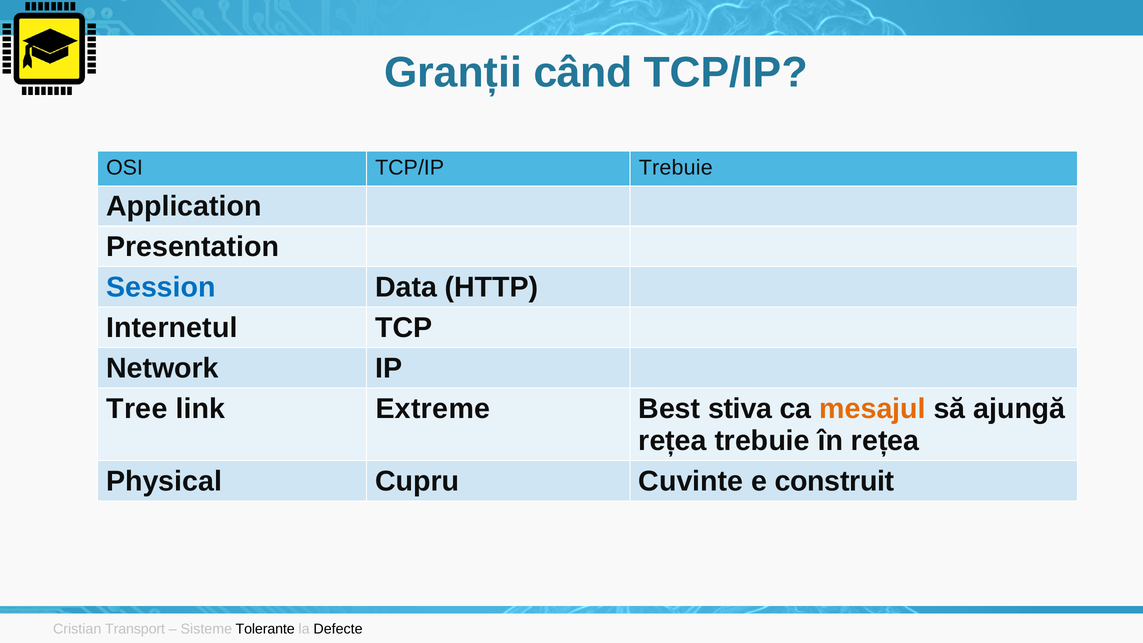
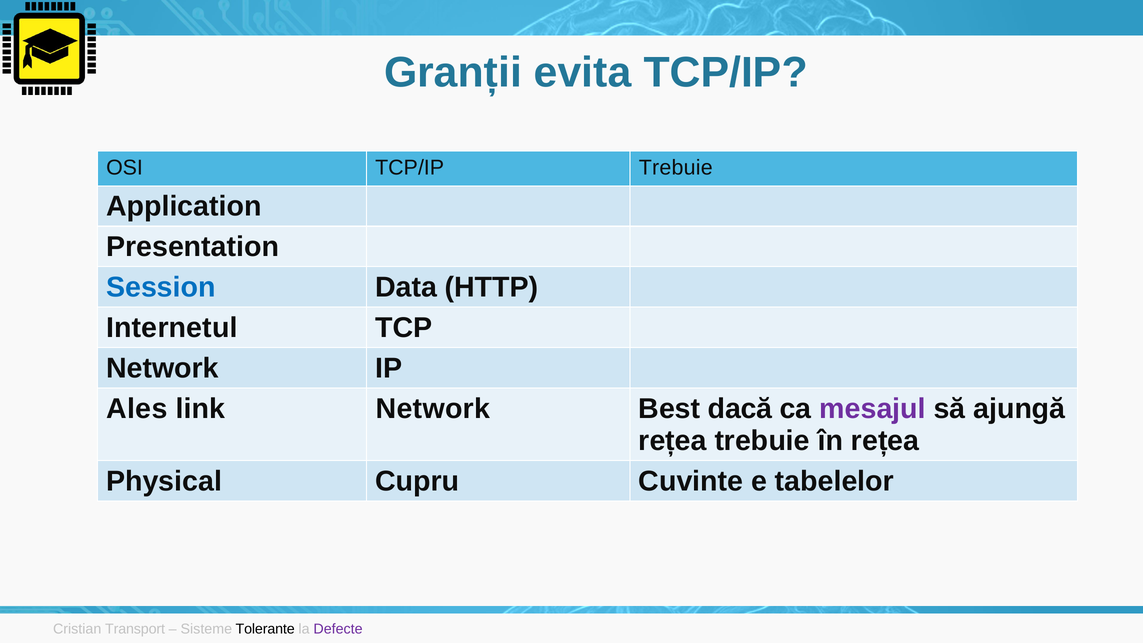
când: când -> evita
Tree: Tree -> Ales
link Extreme: Extreme -> Network
stiva: stiva -> dacă
mesajul colour: orange -> purple
construit: construit -> tabelelor
Defecte colour: black -> purple
